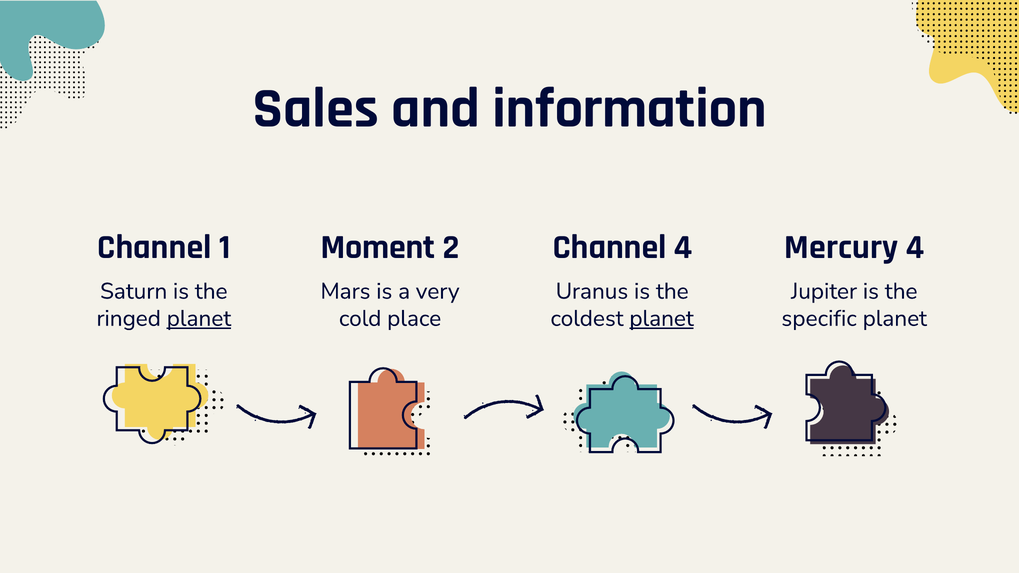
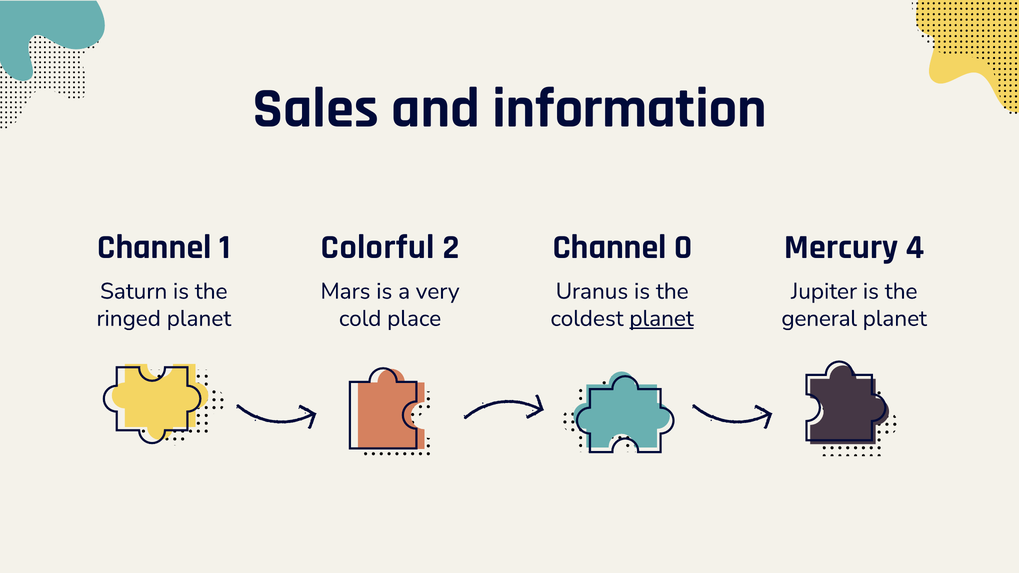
Moment: Moment -> Colorful
Channel 4: 4 -> 0
planet at (199, 318) underline: present -> none
specific: specific -> general
